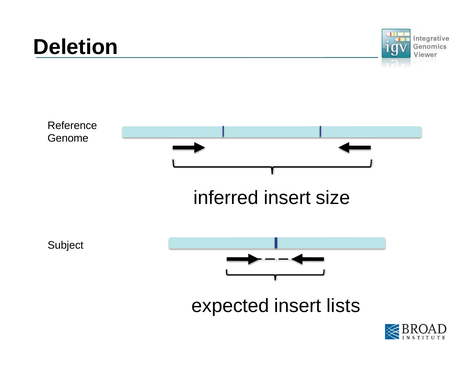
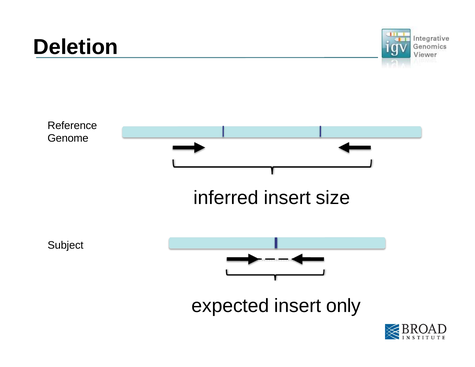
lists: lists -> only
